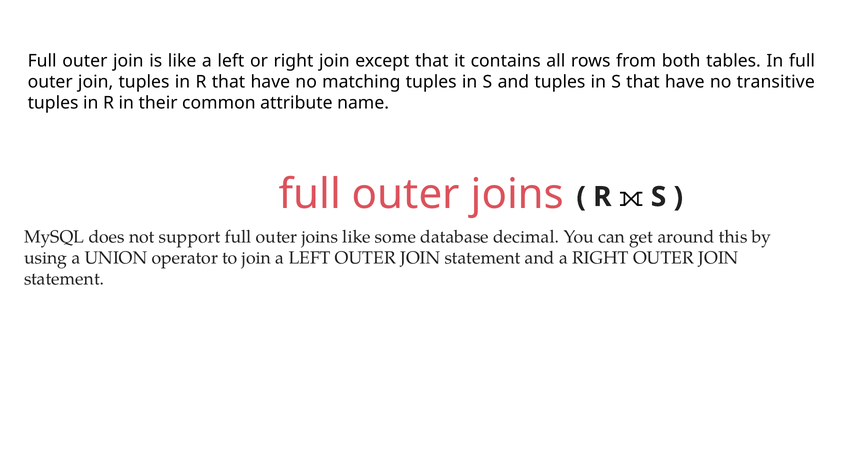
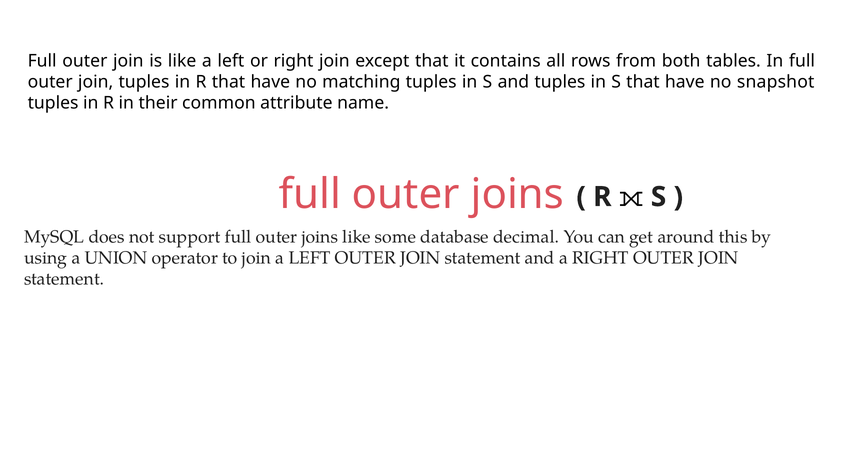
transitive: transitive -> snapshot
